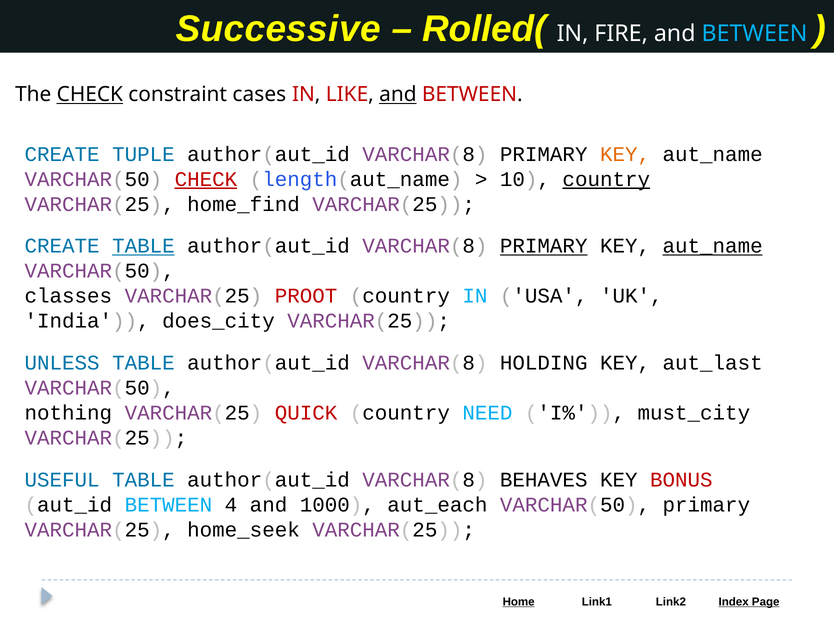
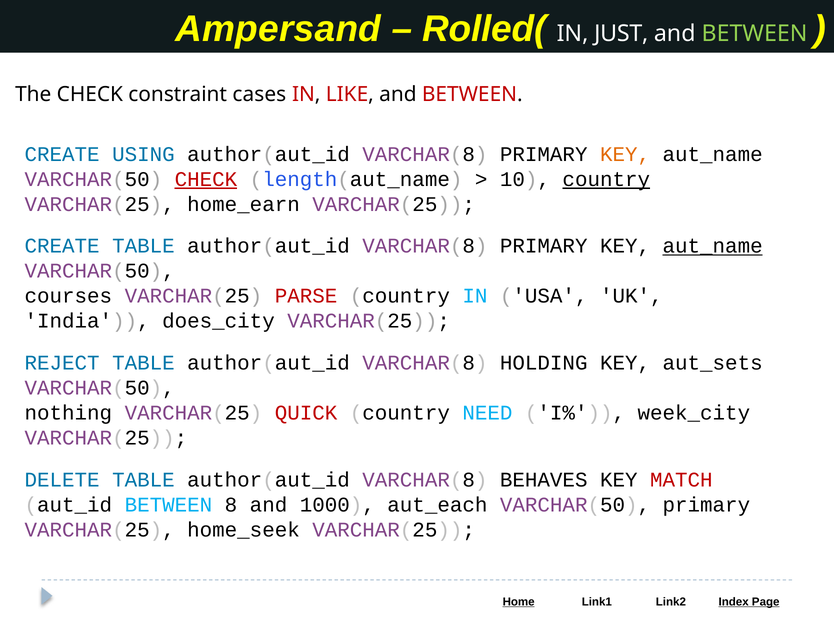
Successive: Successive -> Ampersand
FIRE: FIRE -> JUST
BETWEEN at (755, 34) colour: light blue -> light green
CHECK at (90, 94) underline: present -> none
and at (398, 94) underline: present -> none
TUPLE: TUPLE -> USING
home_find: home_find -> home_earn
TABLE at (143, 246) underline: present -> none
PRIMARY at (544, 246) underline: present -> none
classes: classes -> courses
PROOT: PROOT -> PARSE
UNLESS: UNLESS -> REJECT
aut_last: aut_last -> aut_sets
must_city: must_city -> week_city
USEFUL: USEFUL -> DELETE
BONUS: BONUS -> MATCH
4: 4 -> 8
